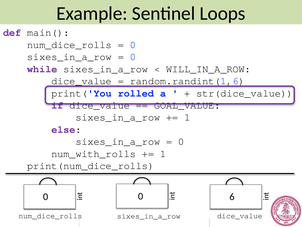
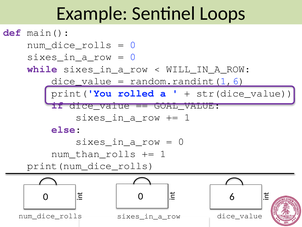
num_with_rolls: num_with_rolls -> num_than_rolls
